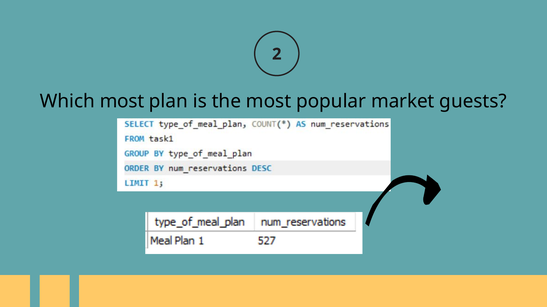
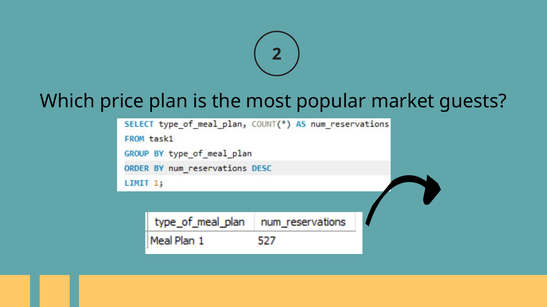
Which most: most -> price
